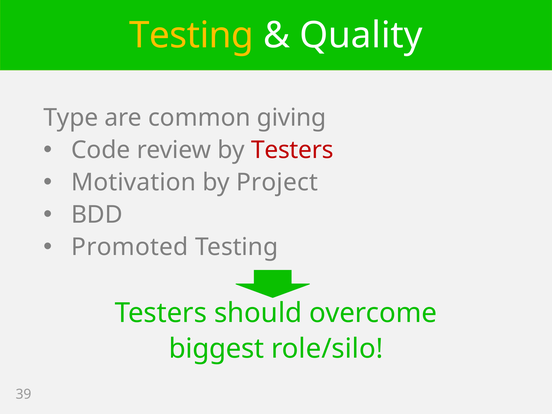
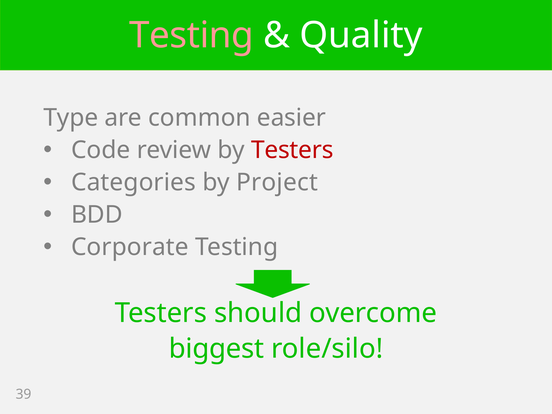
Testing at (192, 35) colour: yellow -> pink
giving: giving -> easier
Motivation: Motivation -> Categories
Promoted: Promoted -> Corporate
